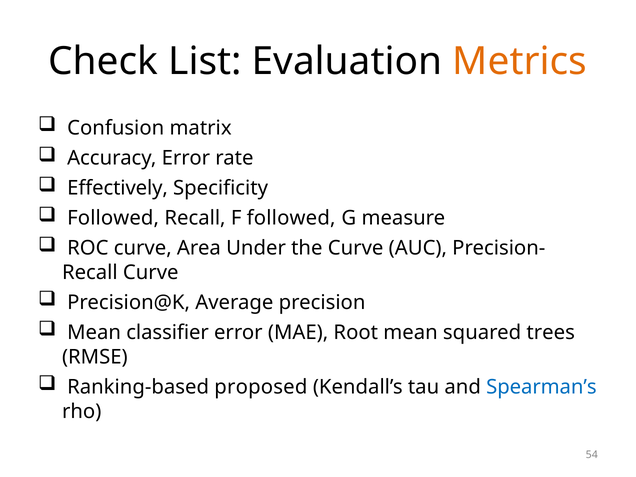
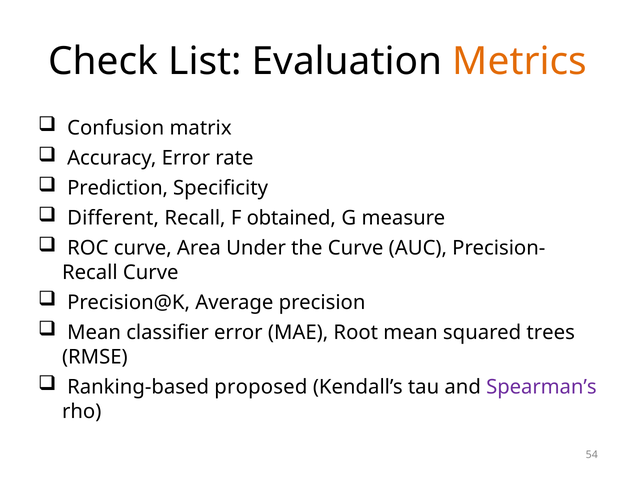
Effectively: Effectively -> Prediction
Followed at (113, 218): Followed -> Different
F followed: followed -> obtained
Spearman’s colour: blue -> purple
